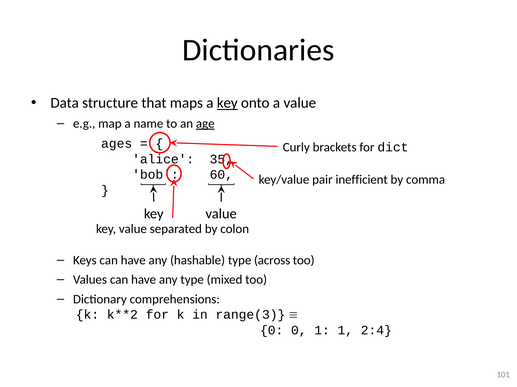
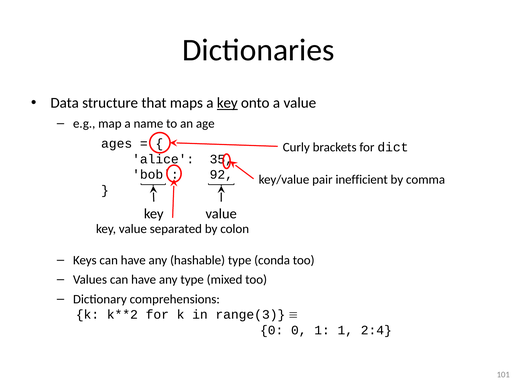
age underline: present -> none
60: 60 -> 92
across: across -> conda
